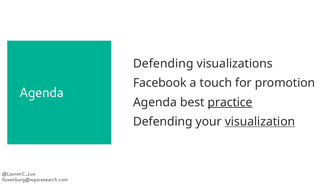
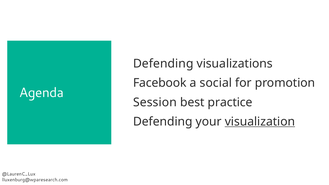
touch: touch -> social
Agenda at (155, 102): Agenda -> Session
practice underline: present -> none
